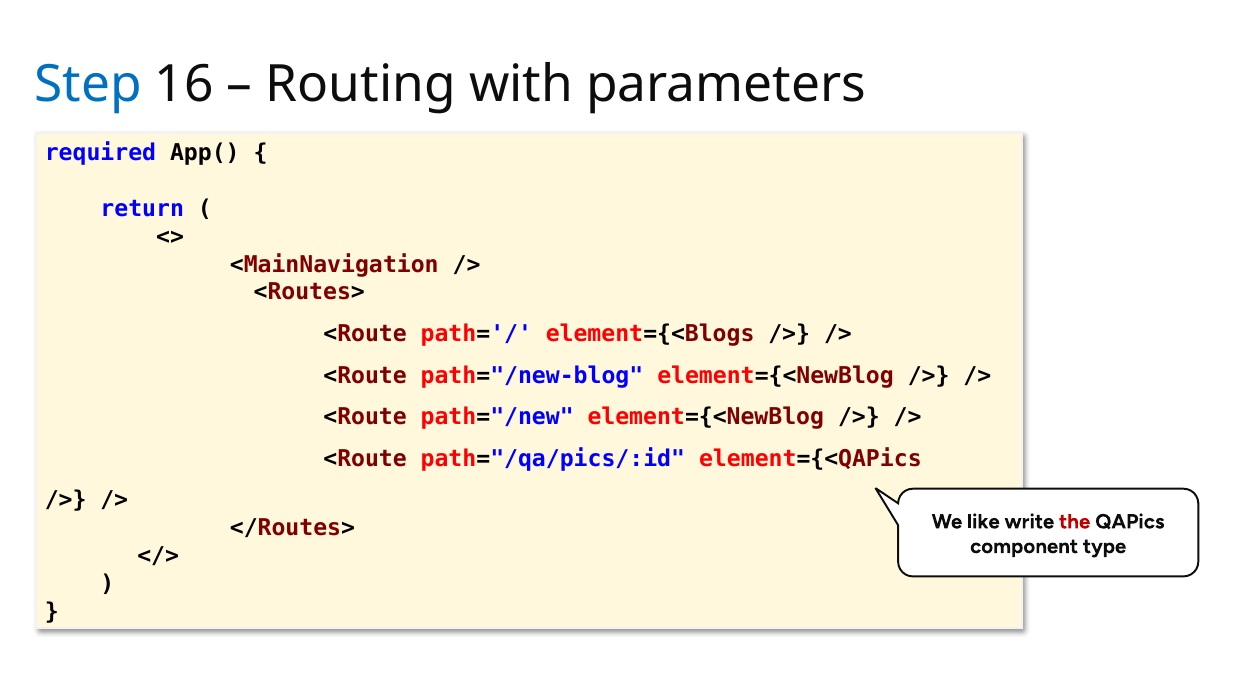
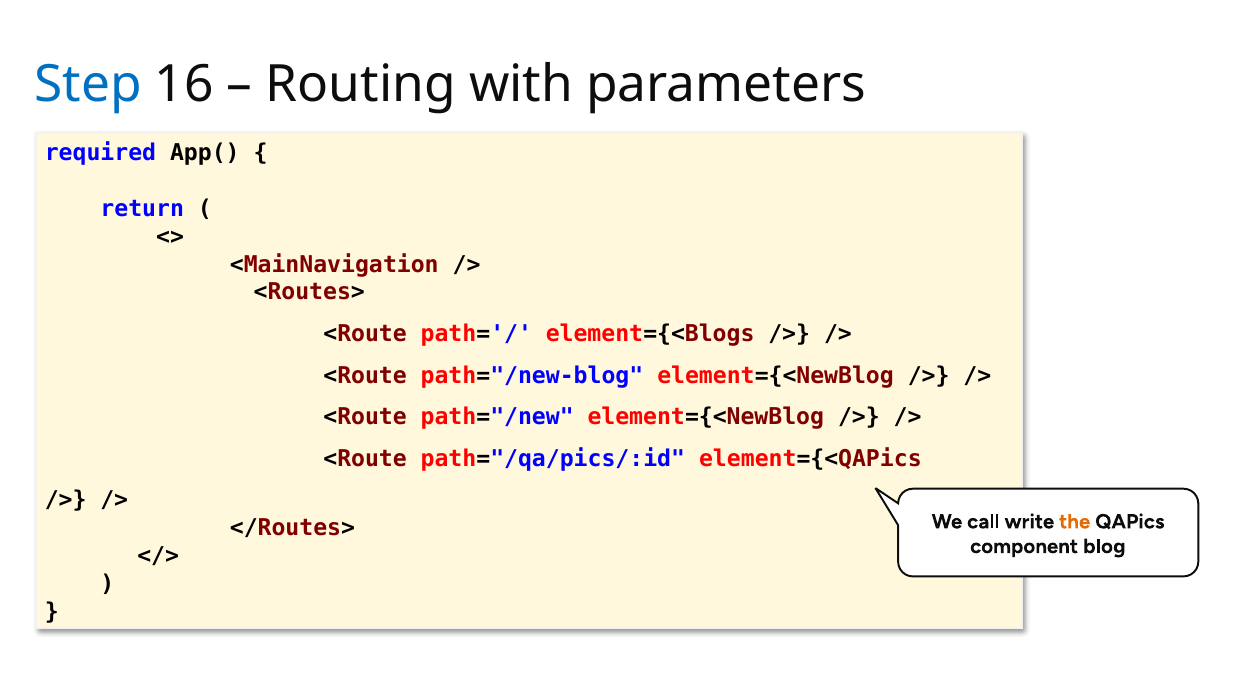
like: like -> call
the colour: red -> orange
type: type -> blog
